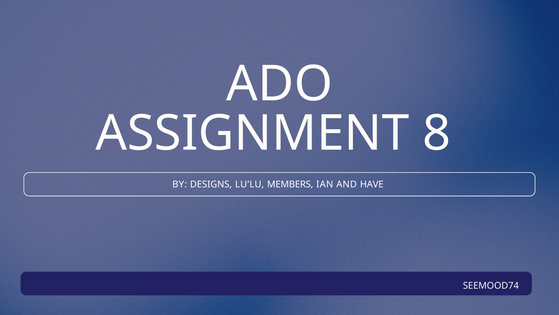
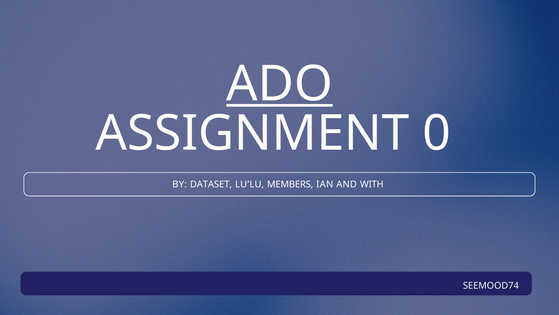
ADO underline: none -> present
8: 8 -> 0
DESIGNS: DESIGNS -> DATASET
HAVE: HAVE -> WITH
